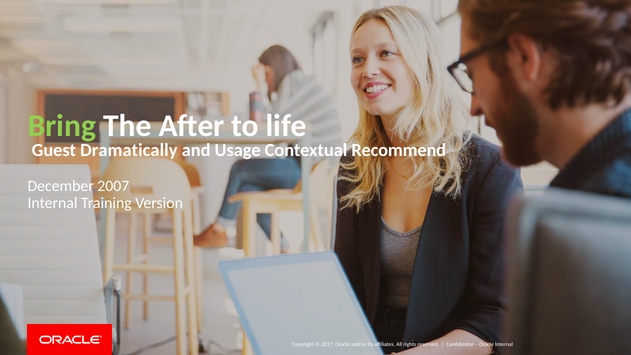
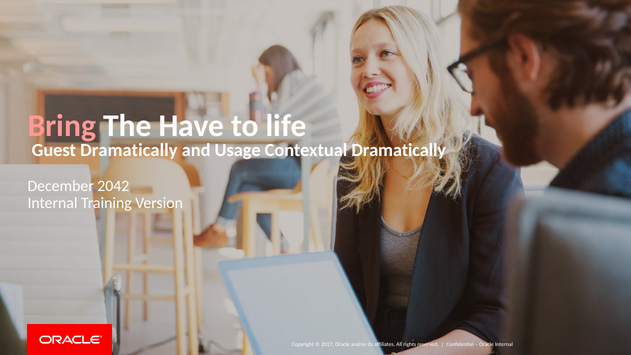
Bring colour: light green -> pink
After: After -> Have
Contextual Recommend: Recommend -> Dramatically
2007: 2007 -> 2042
